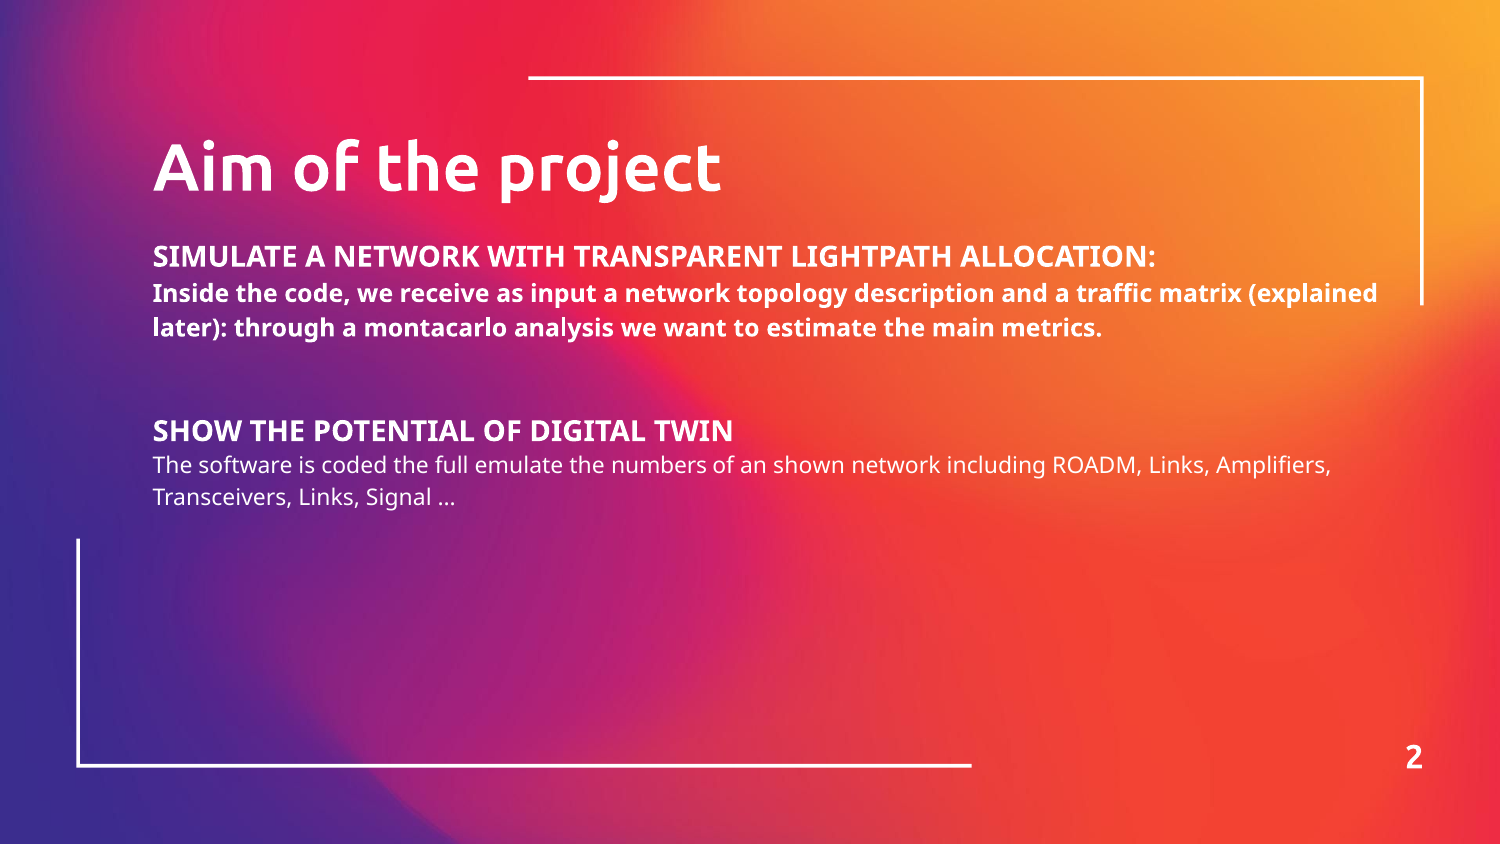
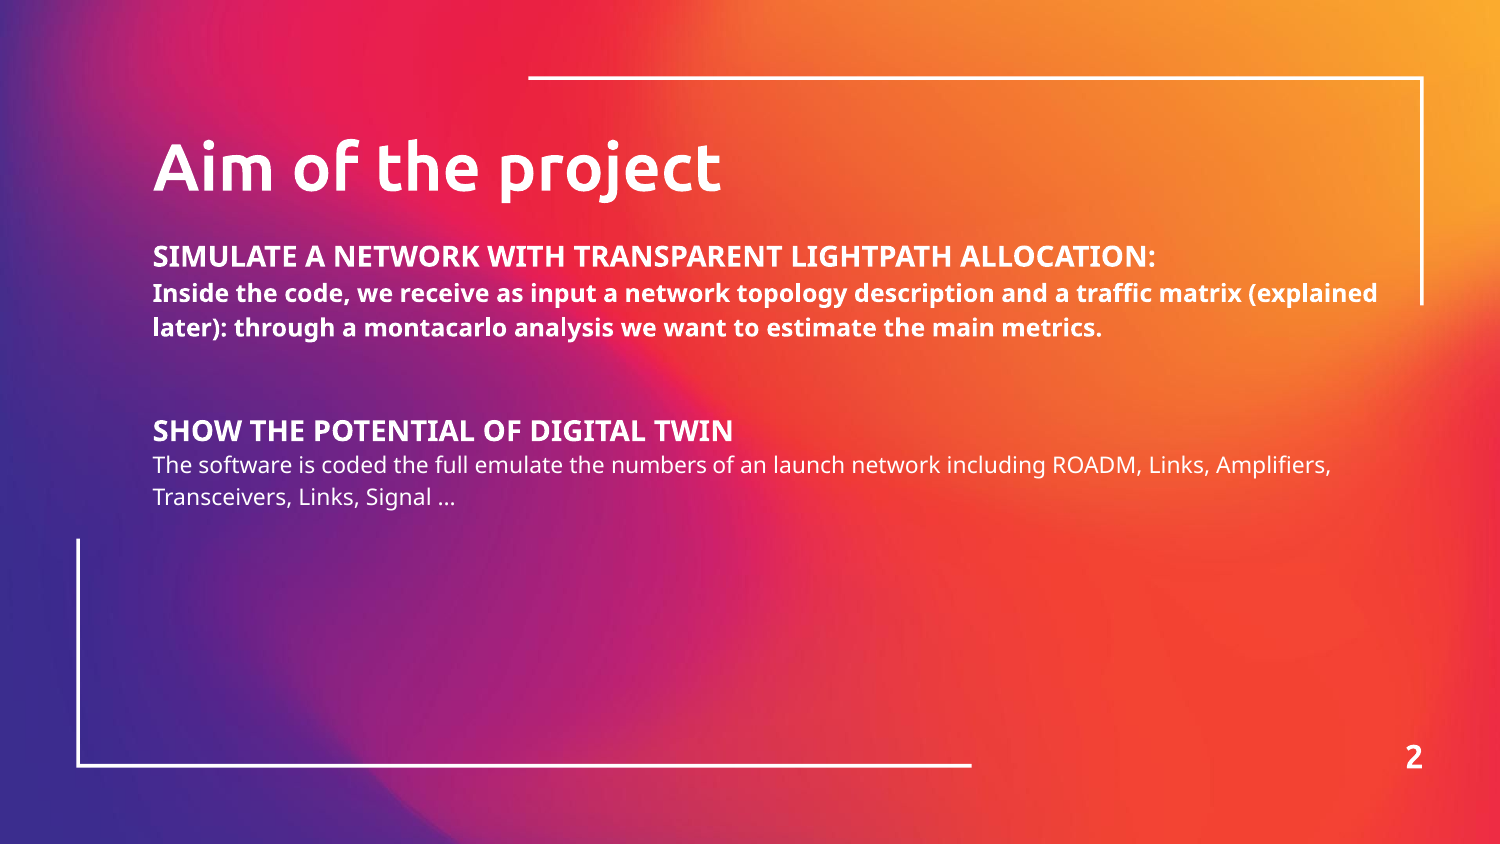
shown: shown -> launch
